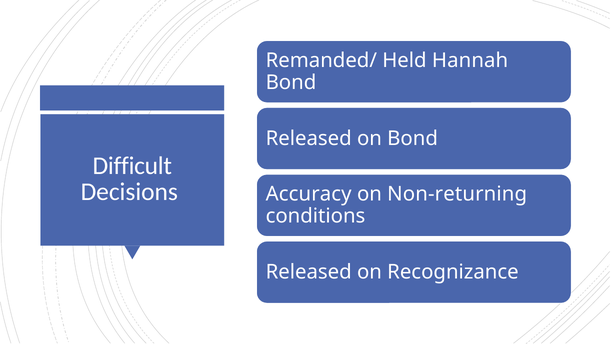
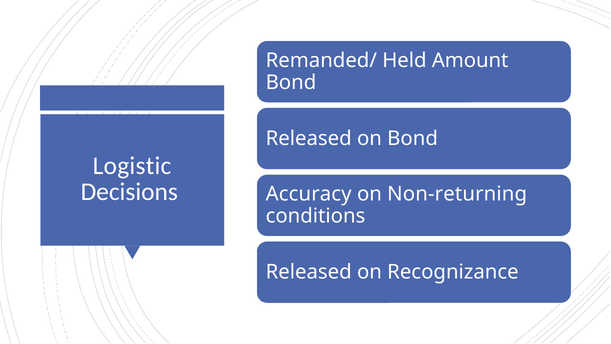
Hannah: Hannah -> Amount
Difficult: Difficult -> Logistic
